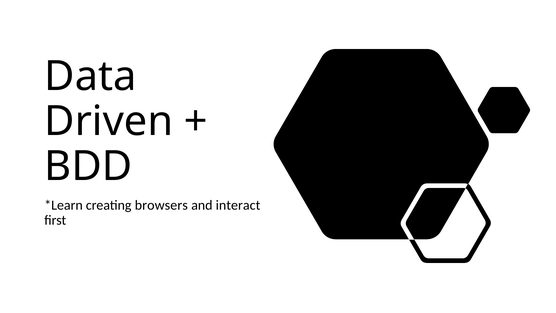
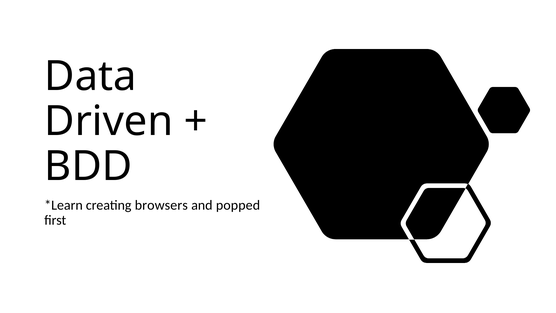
interact: interact -> popped
